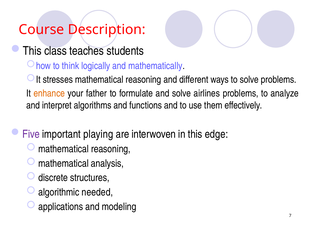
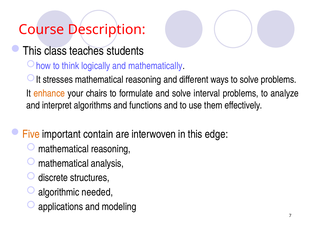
father: father -> chairs
airlines: airlines -> interval
Five colour: purple -> orange
playing: playing -> contain
